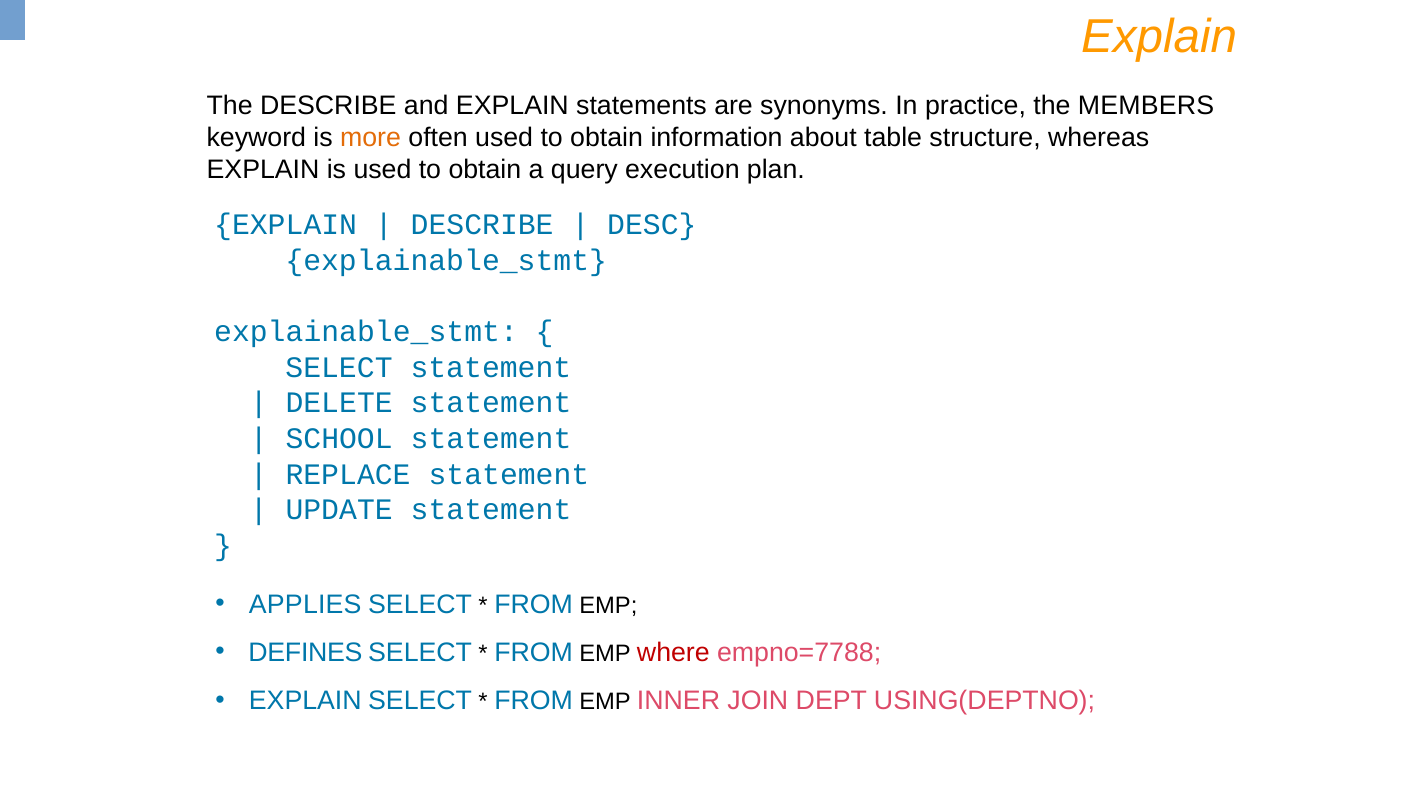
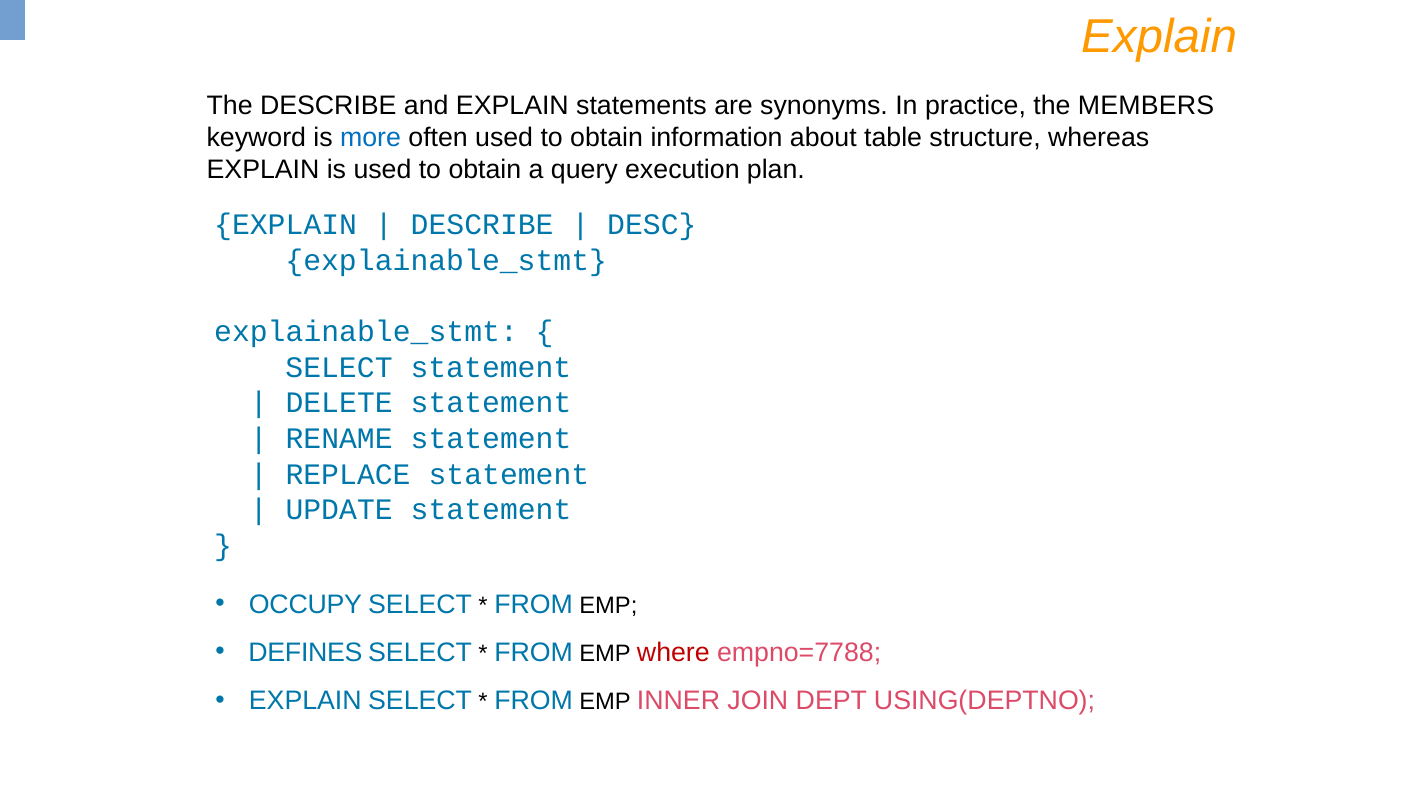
more colour: orange -> blue
SCHOOL: SCHOOL -> RENAME
APPLIES: APPLIES -> OCCUPY
